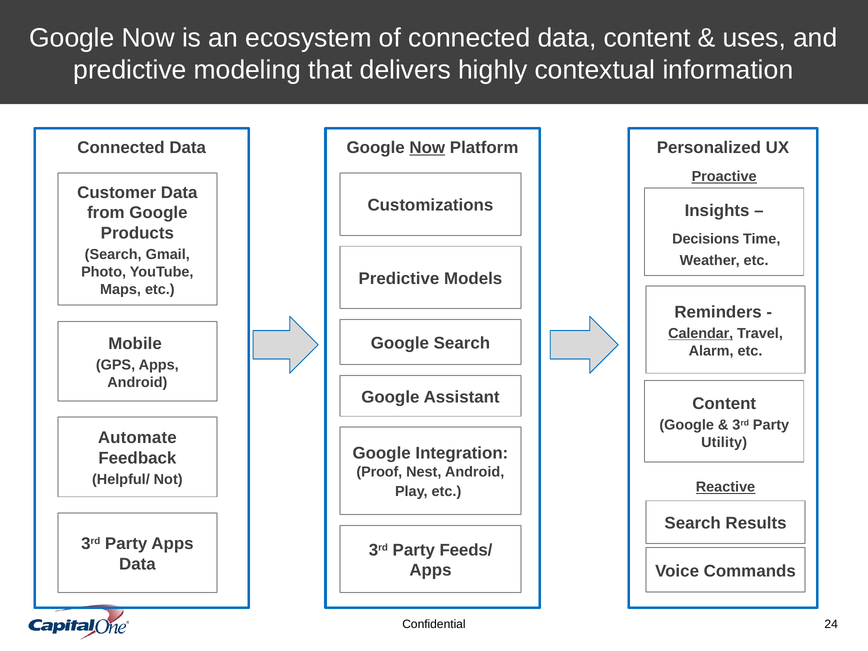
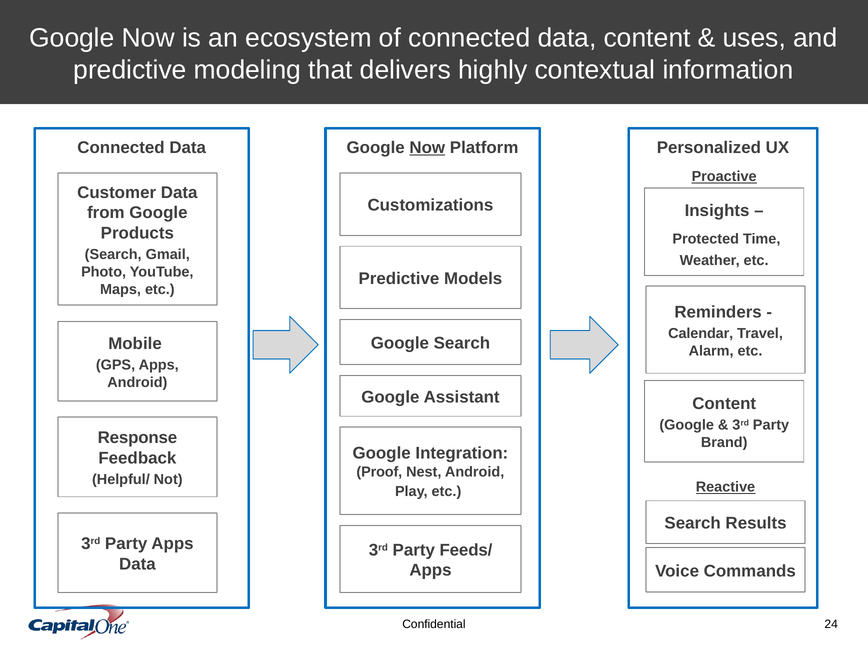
Decisions: Decisions -> Protected
Calendar underline: present -> none
Automate: Automate -> Response
Utility: Utility -> Brand
